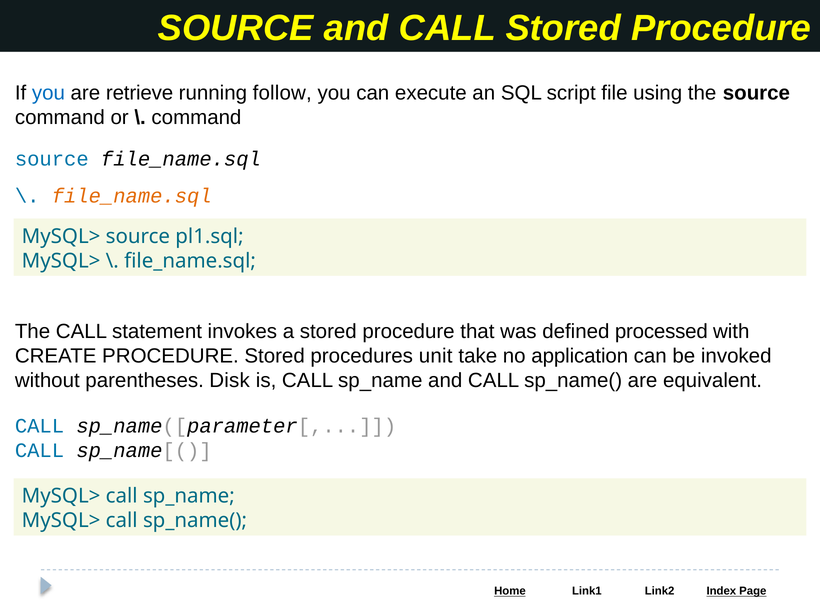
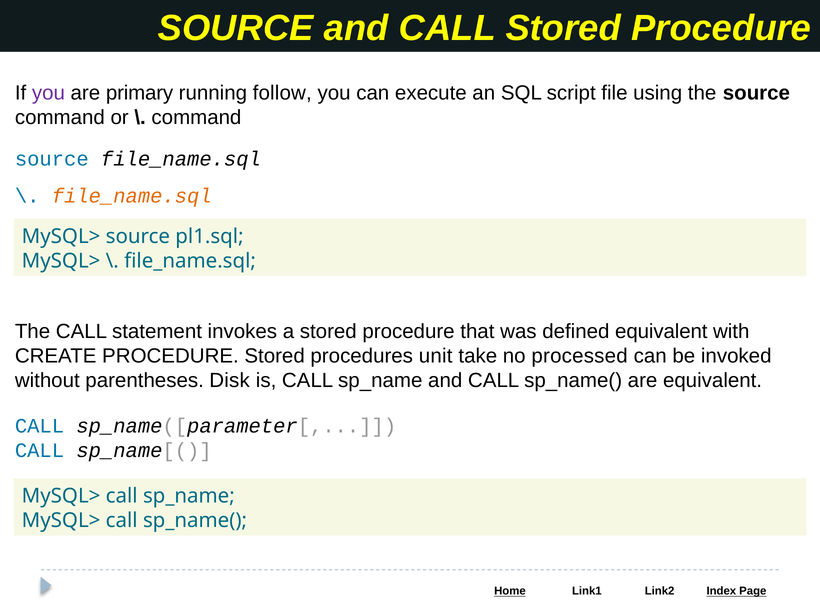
you at (48, 93) colour: blue -> purple
retrieve: retrieve -> primary
defined processed: processed -> equivalent
application: application -> processed
